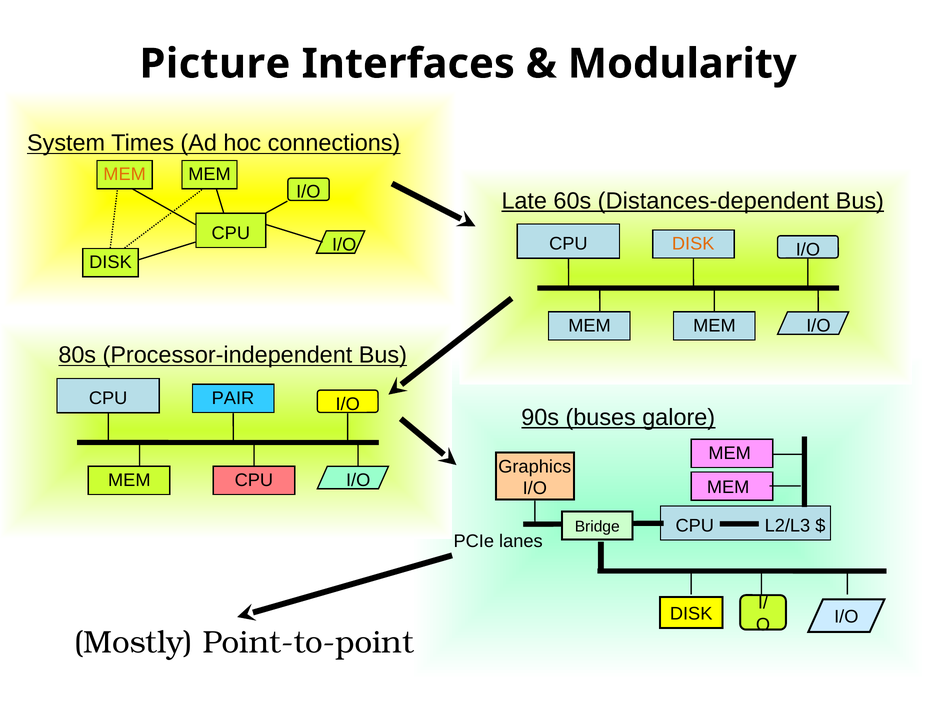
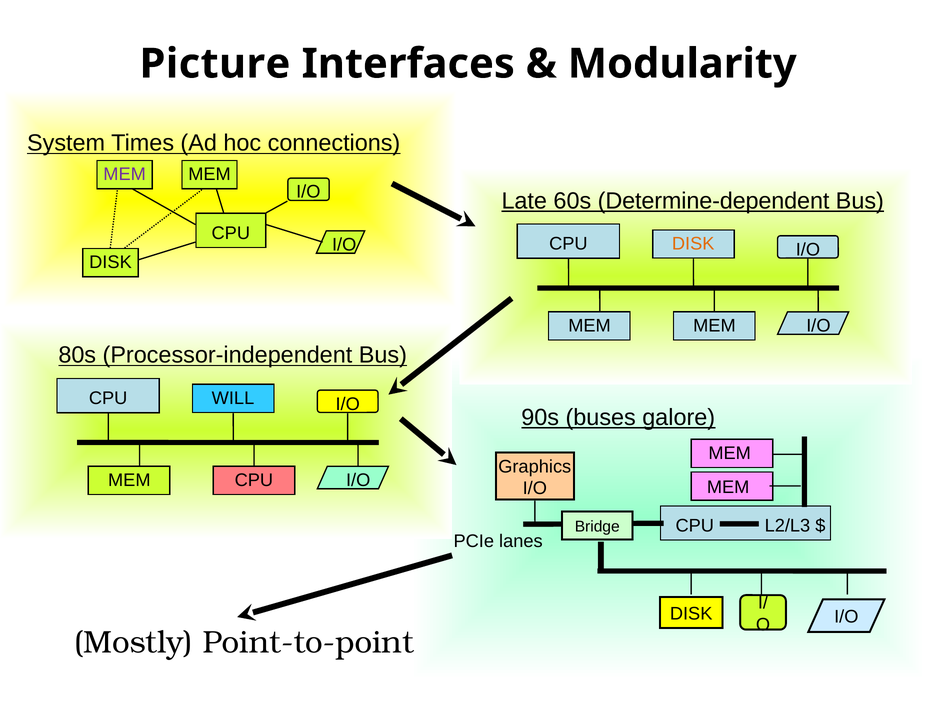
MEM at (125, 174) colour: orange -> purple
Distances-dependent: Distances-dependent -> Determine-dependent
PAIR: PAIR -> WILL
